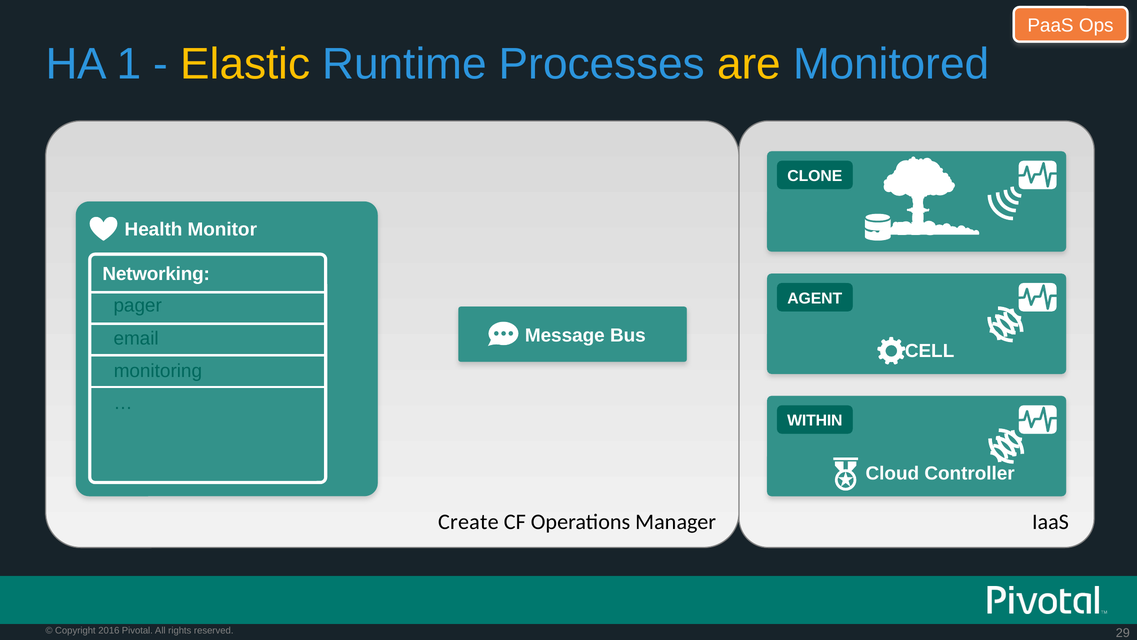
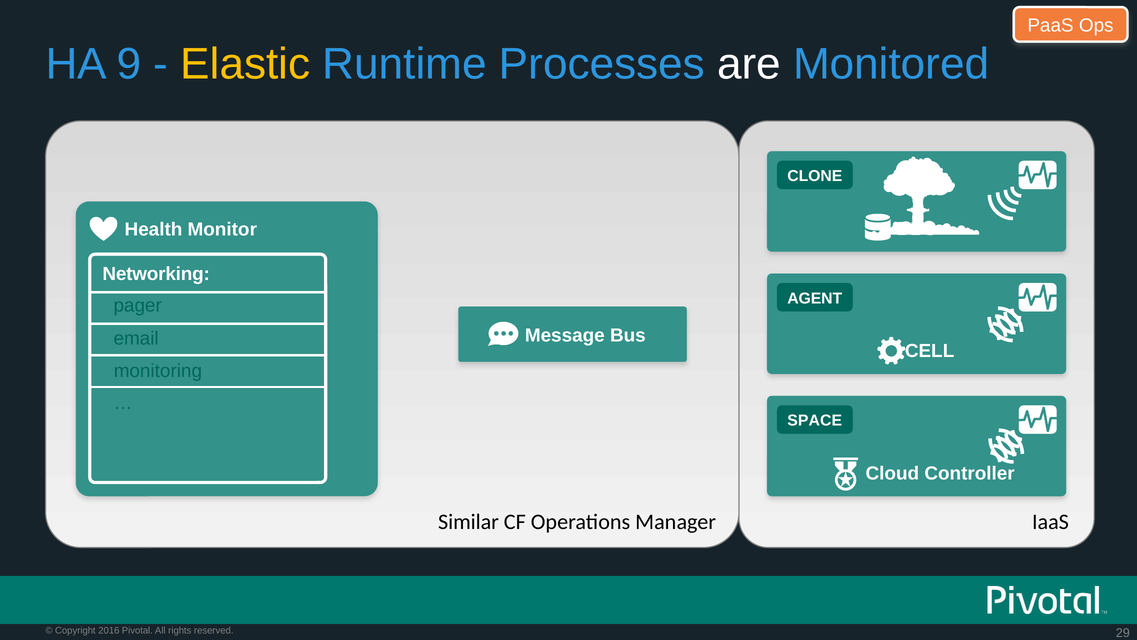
1: 1 -> 9
are colour: yellow -> white
WITHIN: WITHIN -> SPACE
Create: Create -> Similar
